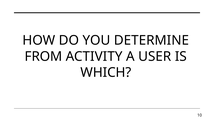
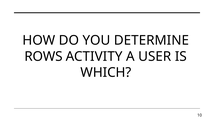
FROM: FROM -> ROWS
